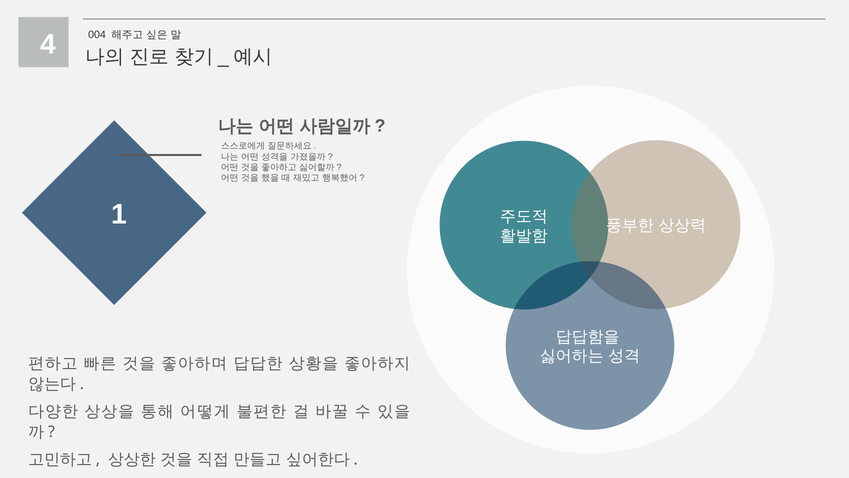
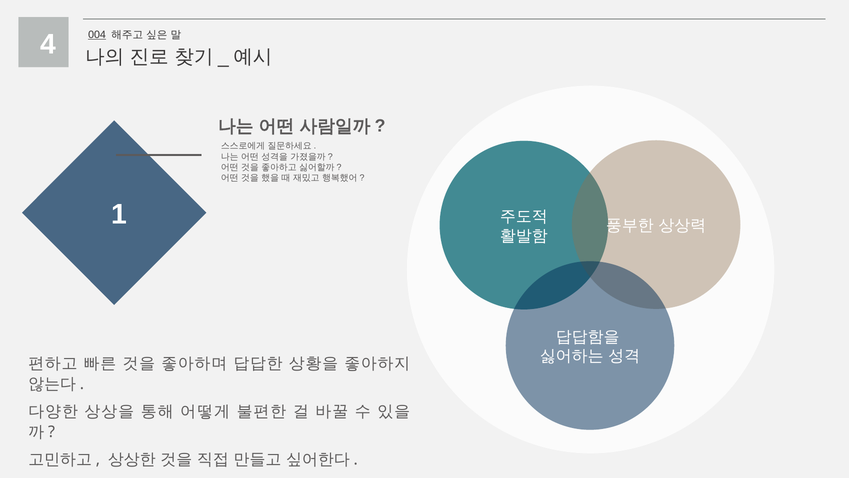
004 underline: none -> present
